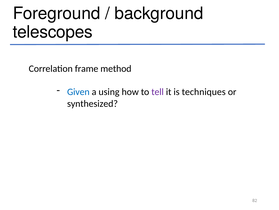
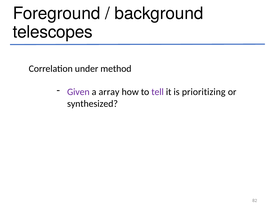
frame: frame -> under
Given colour: blue -> purple
using: using -> array
techniques: techniques -> prioritizing
